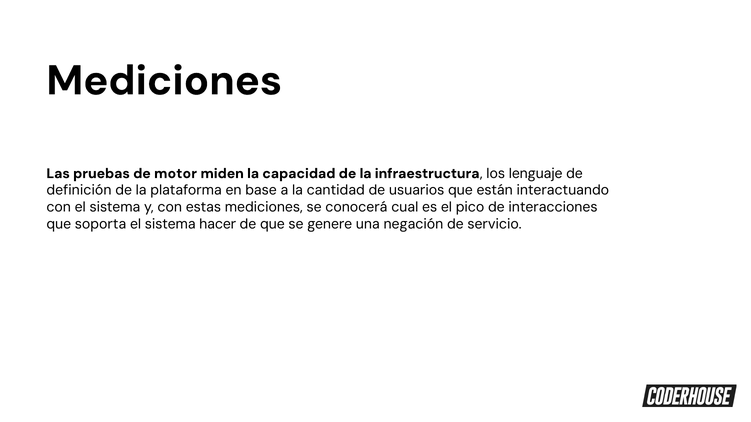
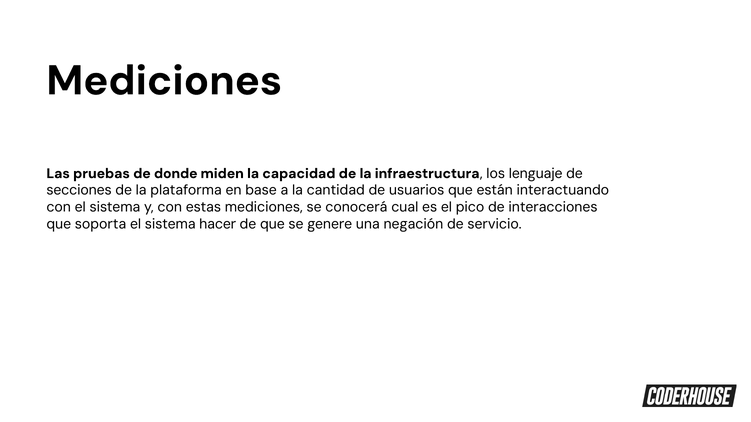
motor: motor -> donde
definición: definición -> secciones
